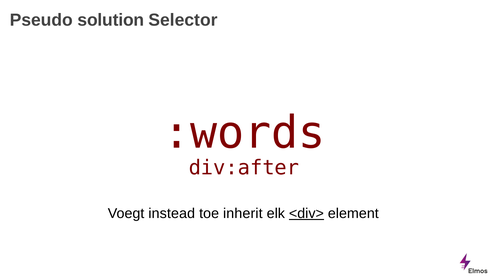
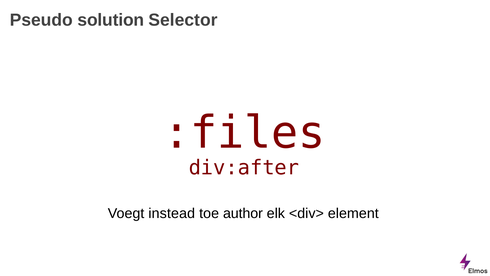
:words: :words -> :files
inherit: inherit -> author
<div> underline: present -> none
